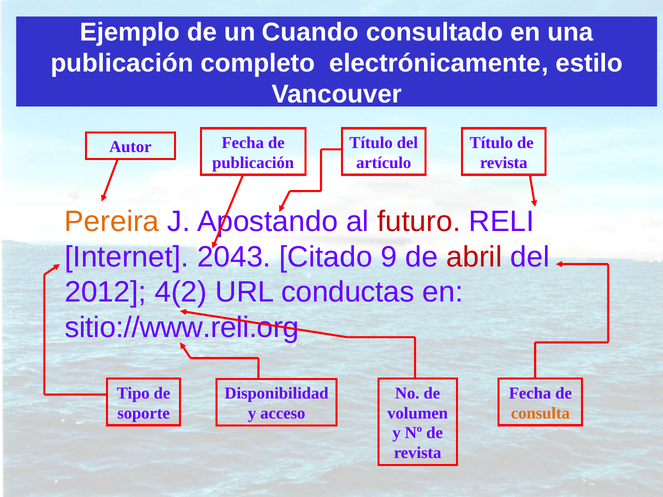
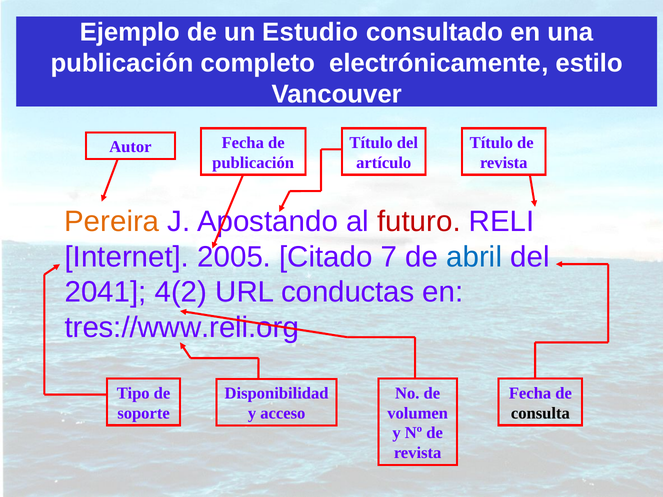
Cuando: Cuando -> Estudio
2043: 2043 -> 2005
9: 9 -> 7
abril colour: red -> blue
2012: 2012 -> 2041
sitio://www.reli.org: sitio://www.reli.org -> tres://www.reli.org
consulta colour: orange -> black
